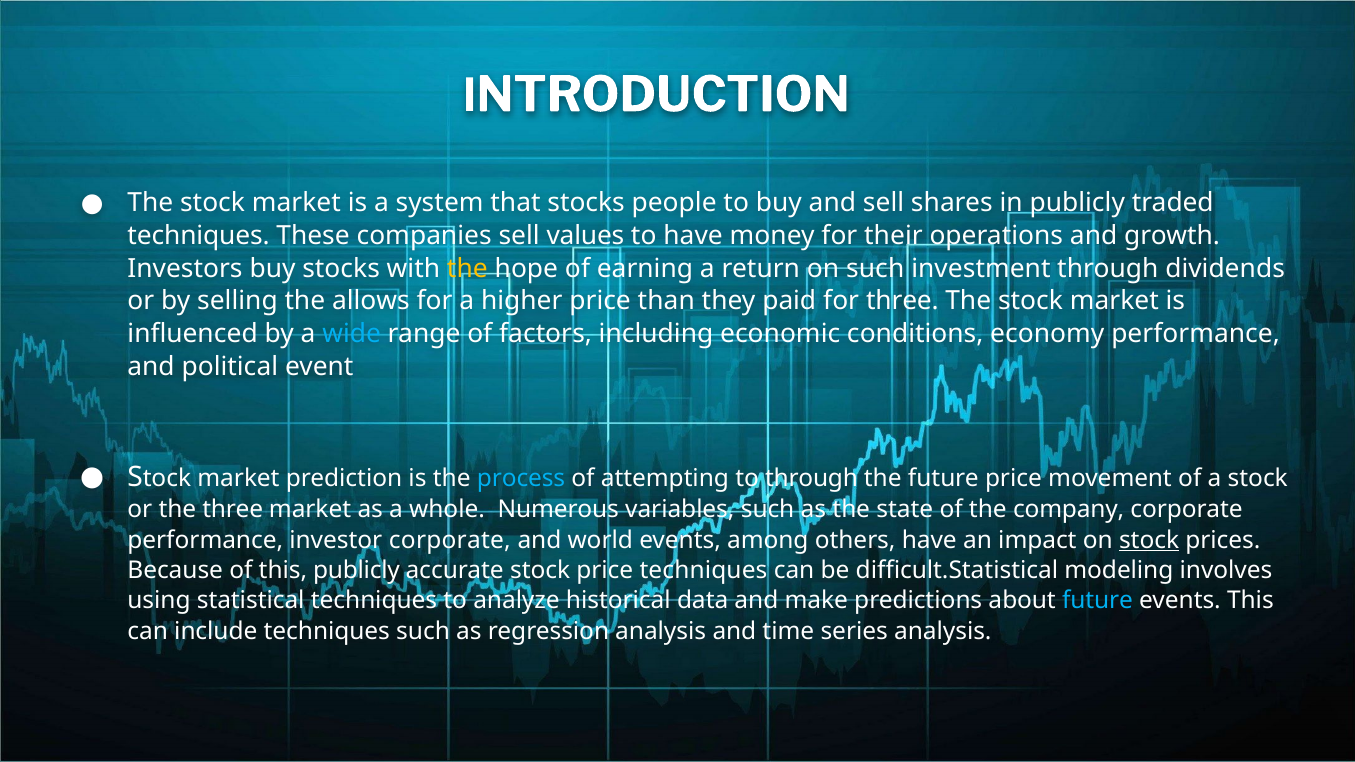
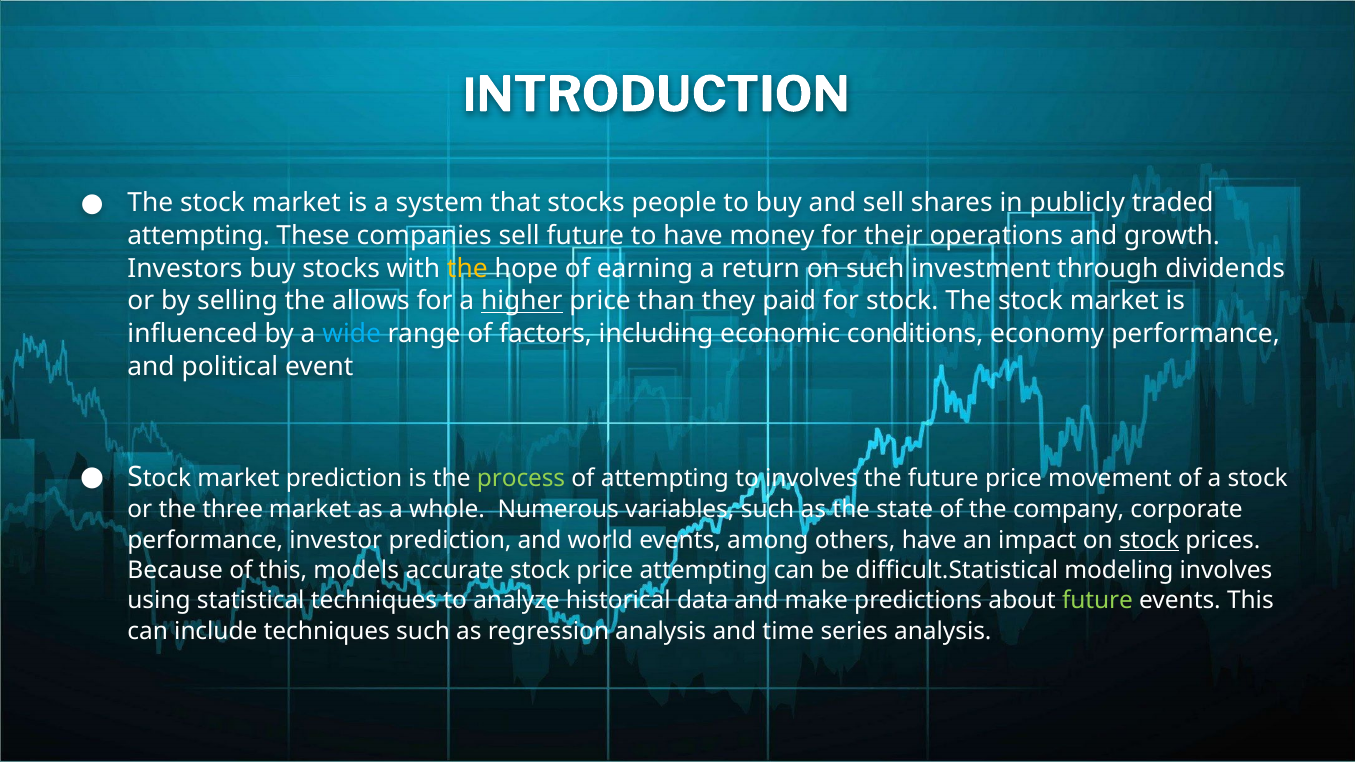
techniques at (199, 236): techniques -> attempting
sell values: values -> future
higher underline: none -> present
for three: three -> stock
process colour: light blue -> light green
to through: through -> involves
investor corporate: corporate -> prediction
this publicly: publicly -> models
price techniques: techniques -> attempting
future at (1098, 601) colour: light blue -> light green
